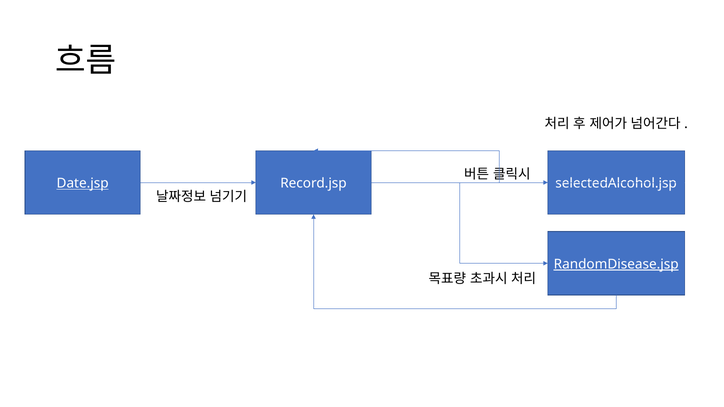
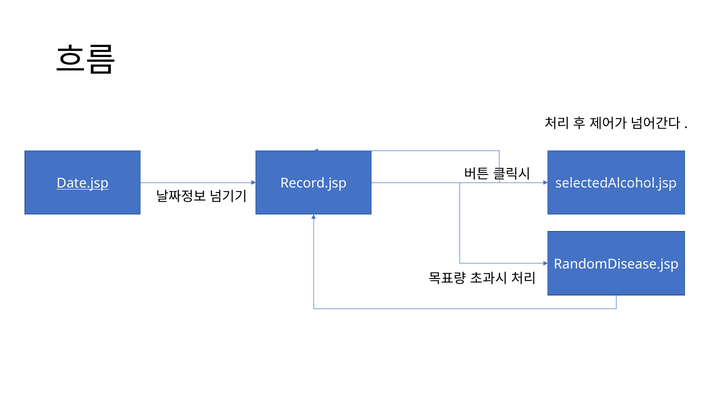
RandomDisease.jsp underline: present -> none
